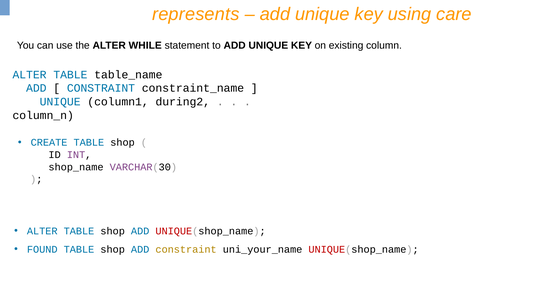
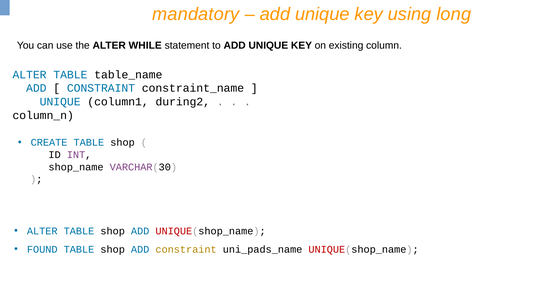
represents: represents -> mandatory
care: care -> long
uni_your_name: uni_your_name -> uni_pads_name
